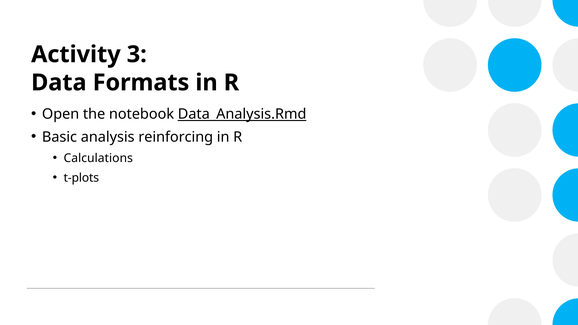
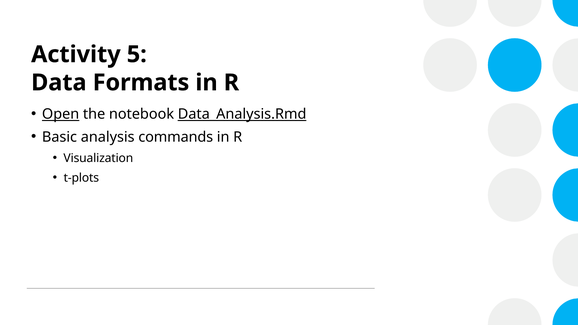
3: 3 -> 5
Open underline: none -> present
reinforcing: reinforcing -> commands
Calculations: Calculations -> Visualization
